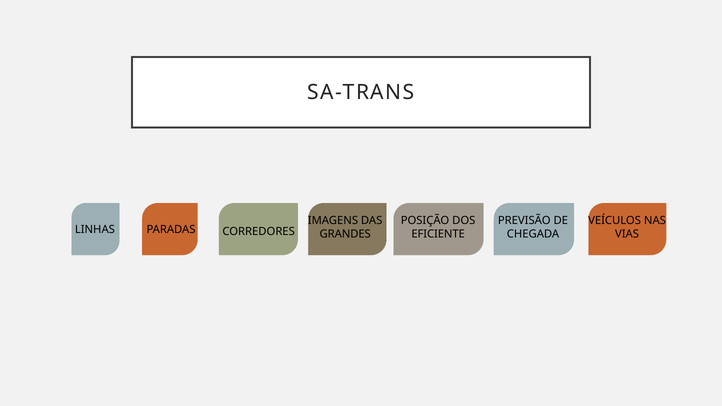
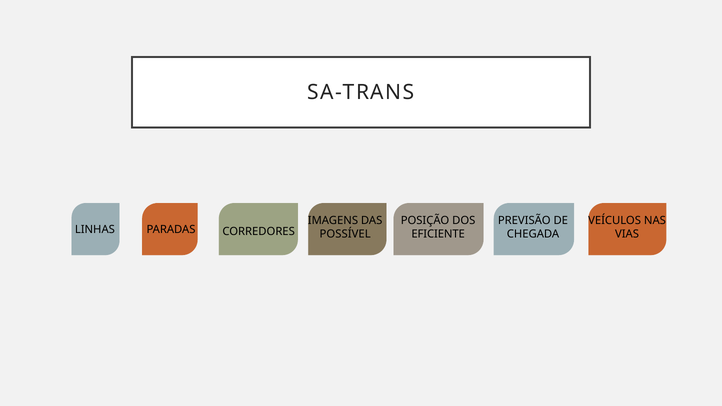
GRANDES: GRANDES -> POSSÍVEL
